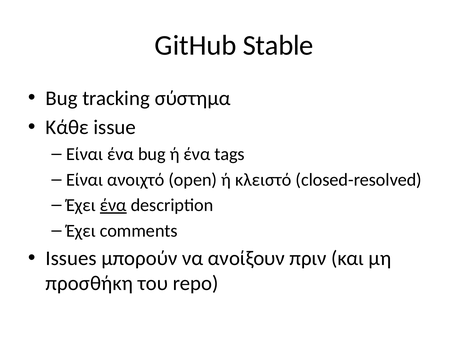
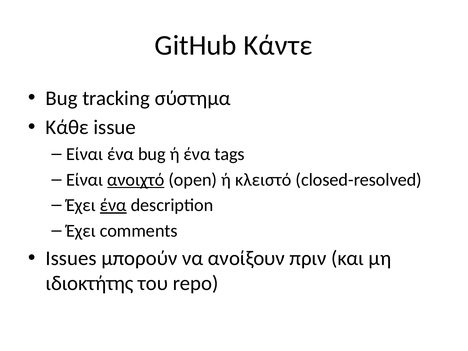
Stable: Stable -> Κάντε
ανοιχτό underline: none -> present
προσθήκη: προσθήκη -> ιδιοκτήτης
